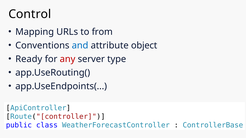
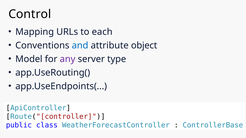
from: from -> each
Ready: Ready -> Model
any colour: red -> purple
